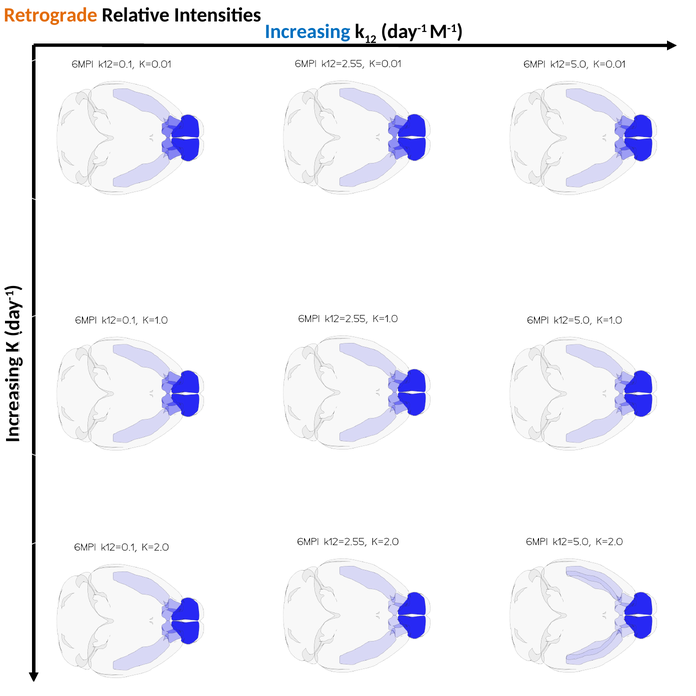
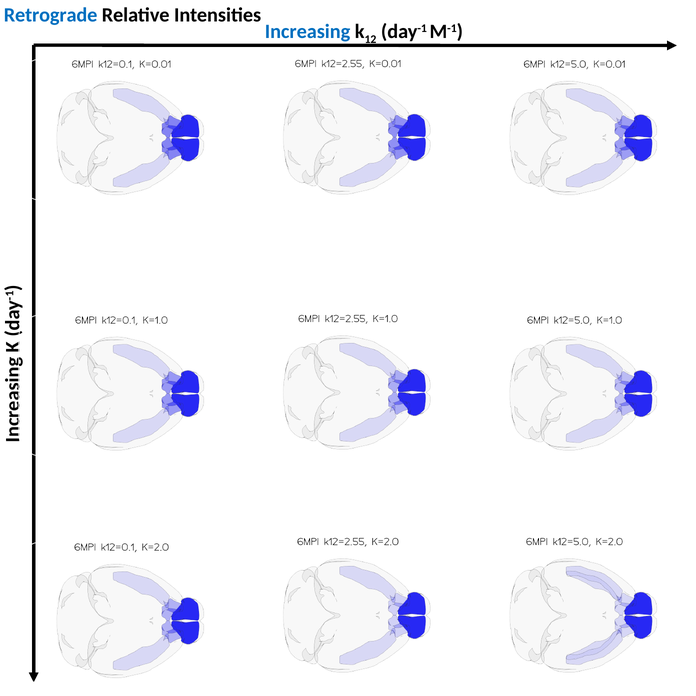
Retrograde colour: orange -> blue
